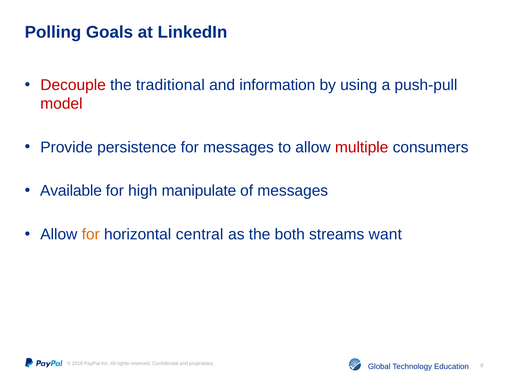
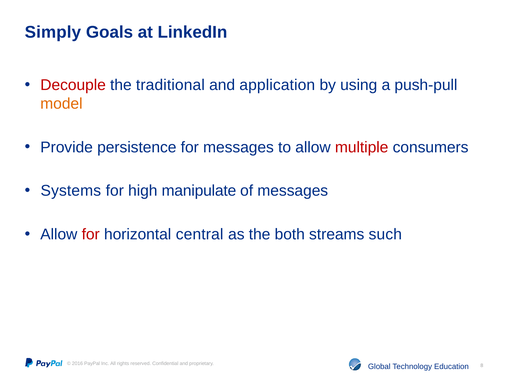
Polling: Polling -> Simply
information: information -> application
model colour: red -> orange
Available: Available -> Systems
for at (91, 234) colour: orange -> red
want: want -> such
